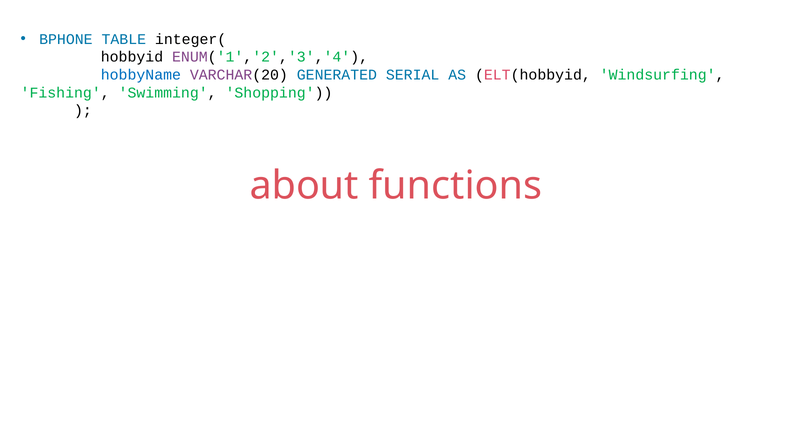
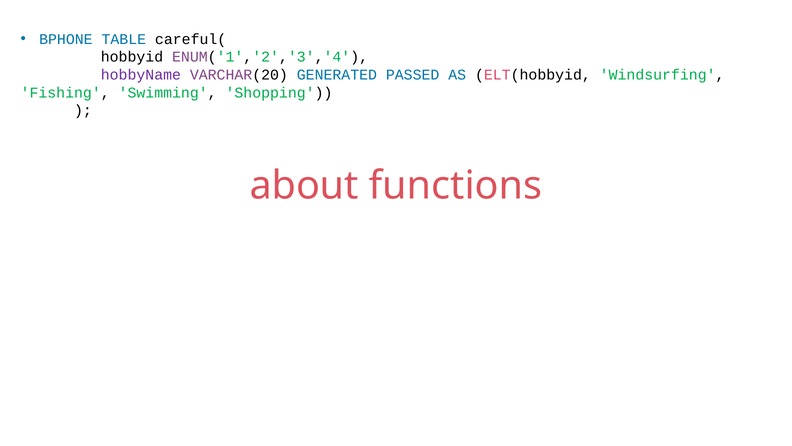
integer(: integer( -> careful(
hobbyName colour: blue -> purple
SERIAL: SERIAL -> PASSED
